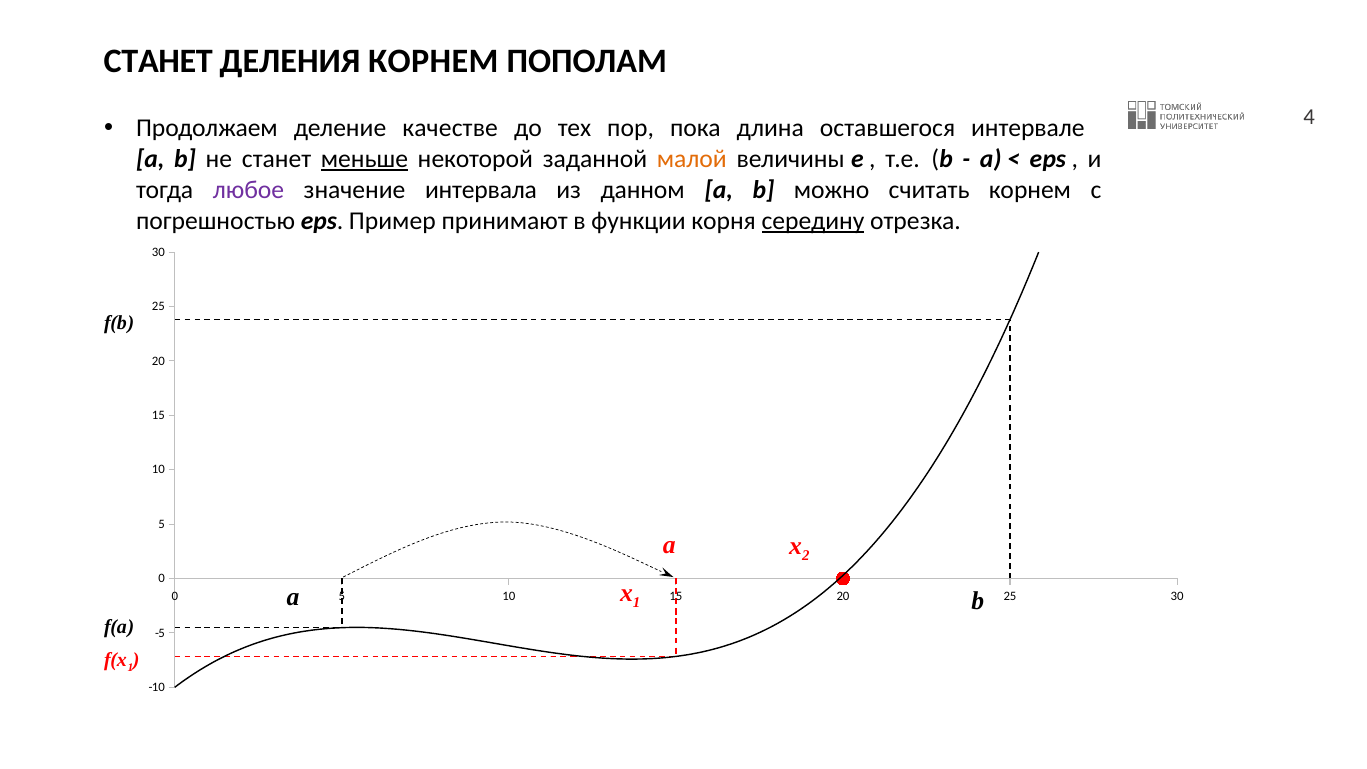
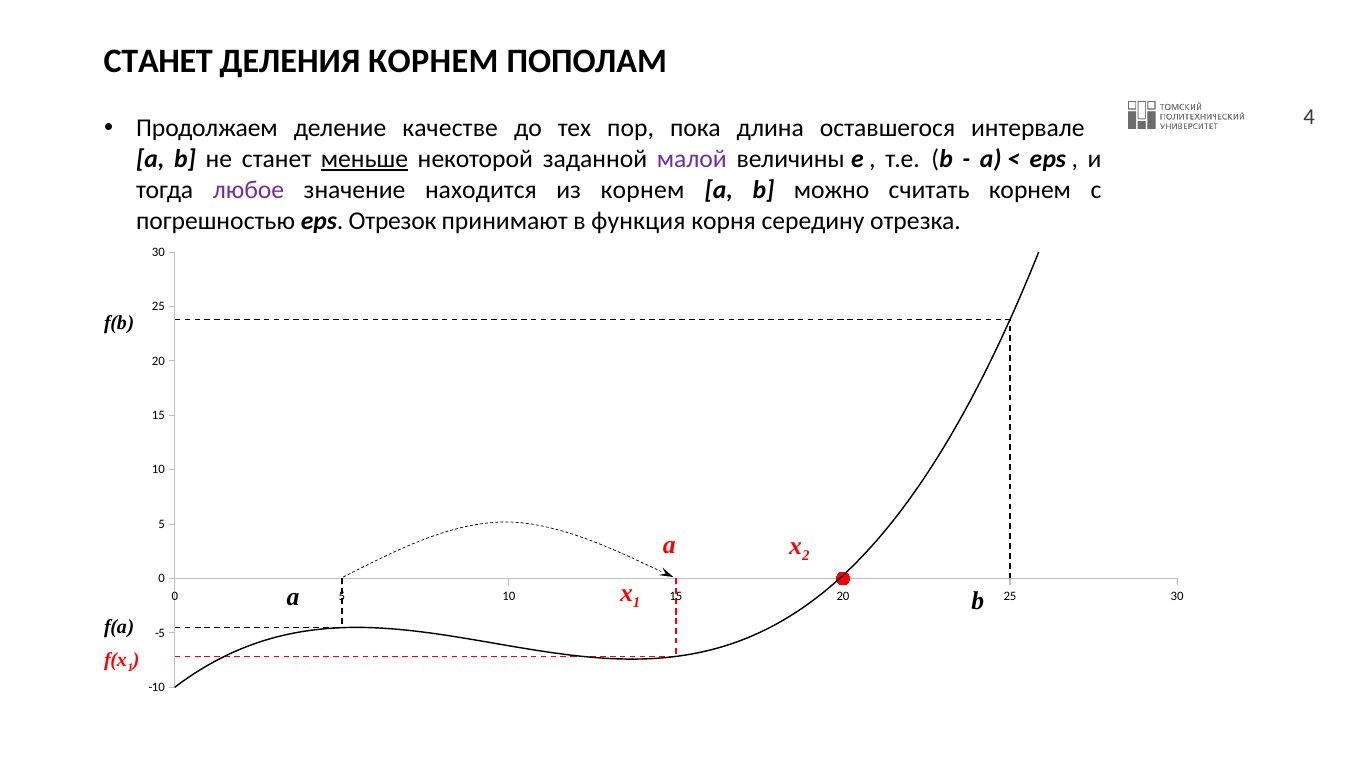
малой colour: orange -> purple
интервала: интервала -> находится
из данном: данном -> корнем
Пример: Пример -> Отрезок
функции: функции -> функция
середину underline: present -> none
